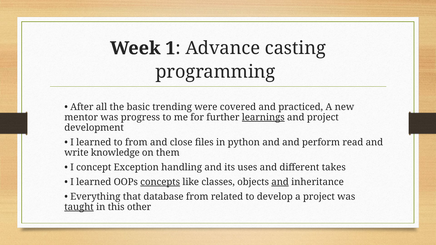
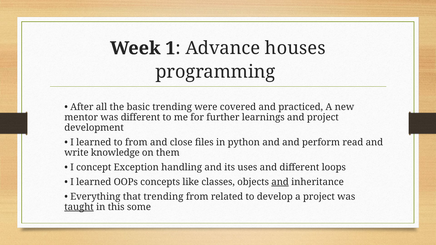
casting: casting -> houses
was progress: progress -> different
learnings underline: present -> none
takes: takes -> loops
concepts underline: present -> none
that database: database -> trending
other: other -> some
